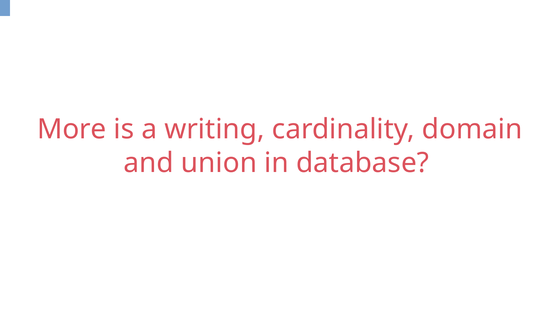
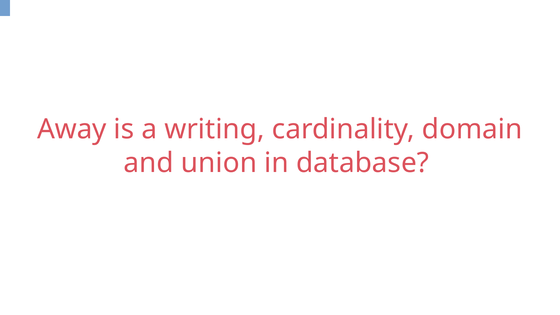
More: More -> Away
